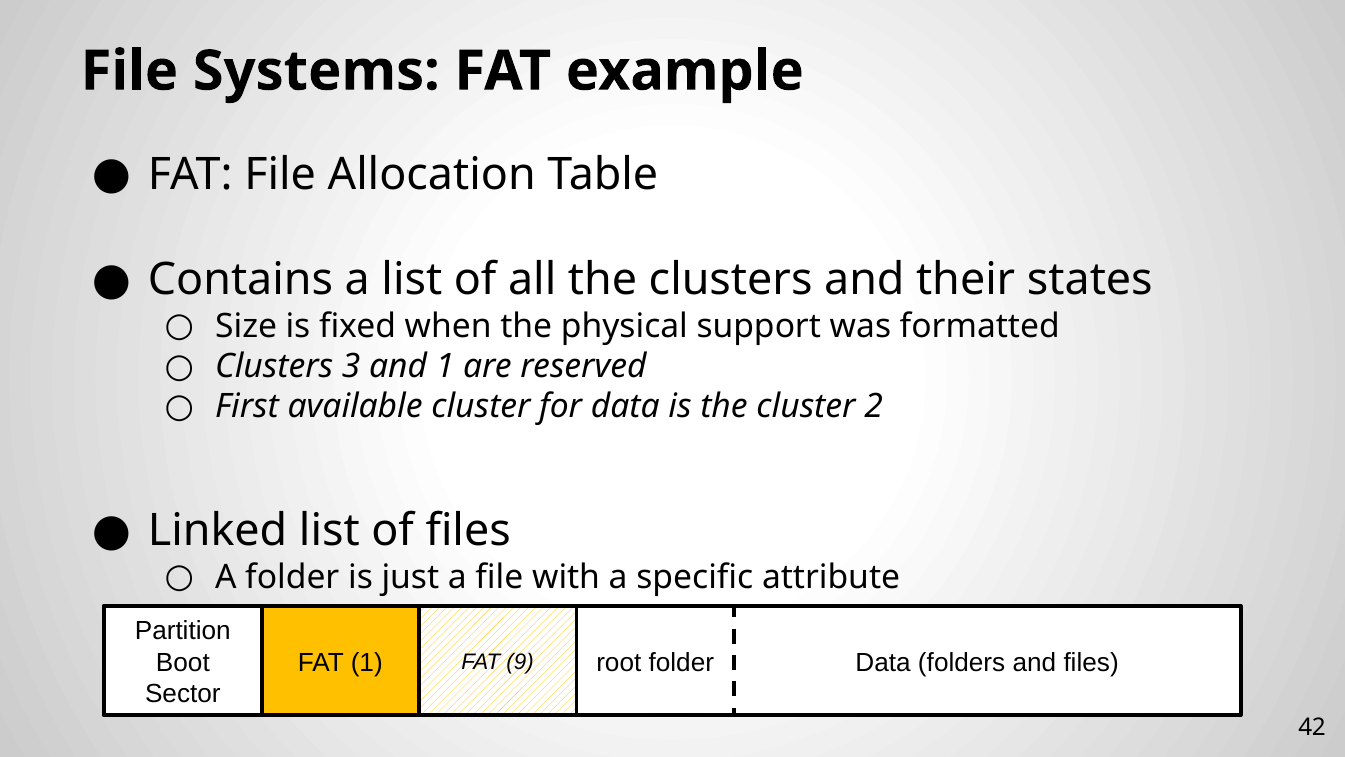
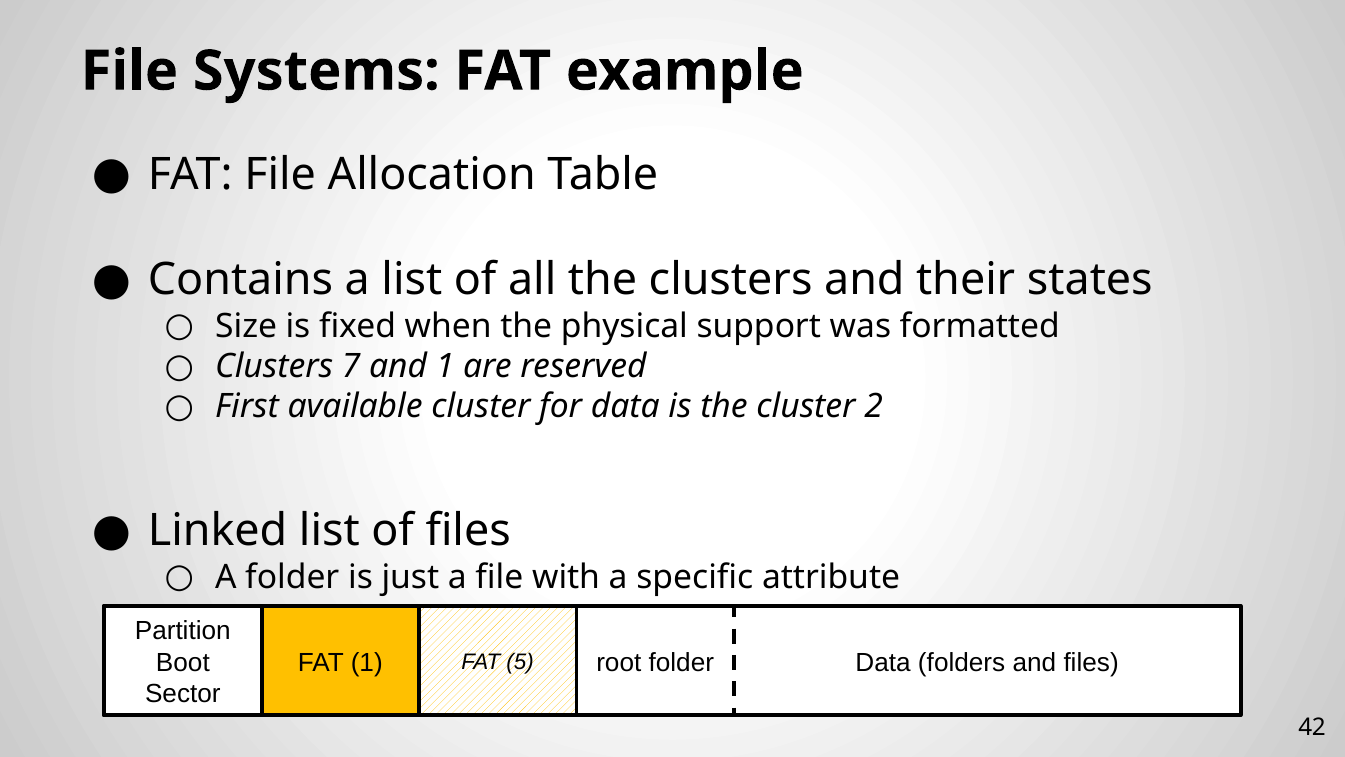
3: 3 -> 7
9: 9 -> 5
